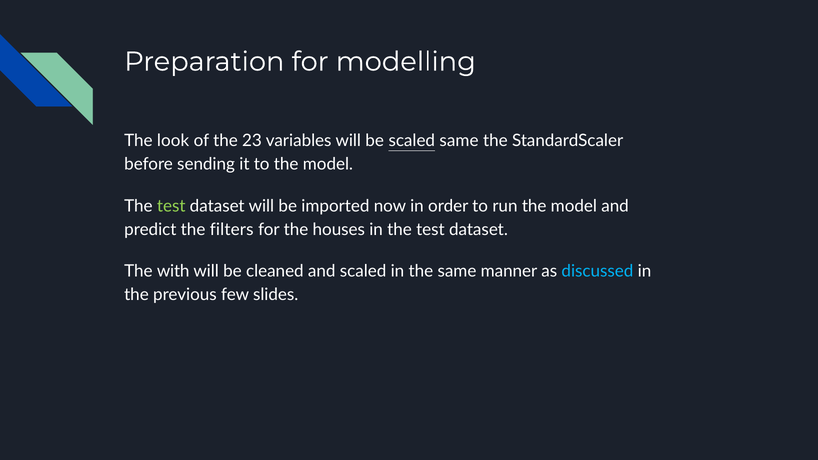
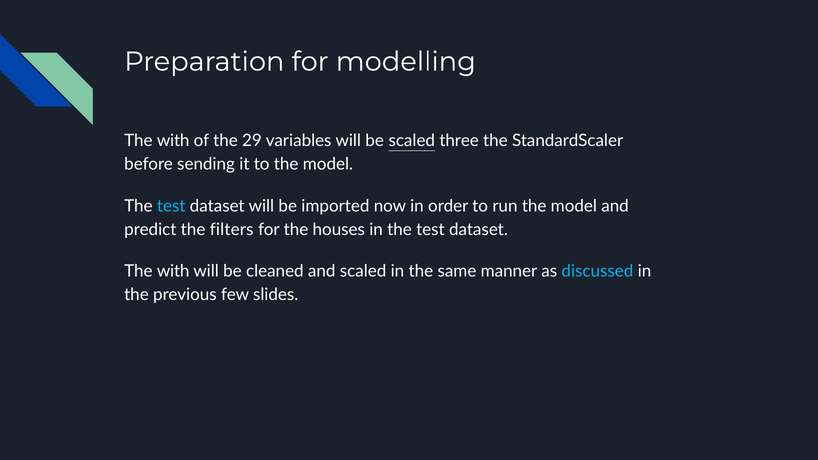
look at (173, 141): look -> with
23: 23 -> 29
scaled same: same -> three
test at (171, 206) colour: light green -> light blue
